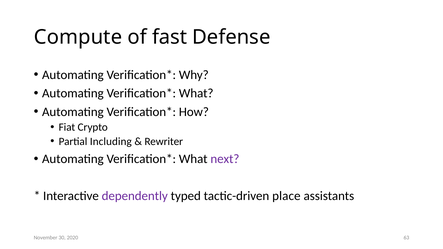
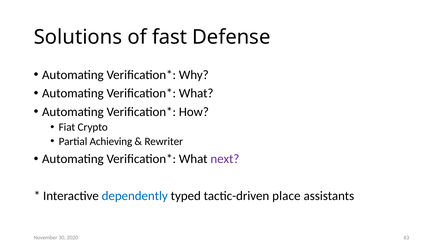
Compute: Compute -> Solutions
Including: Including -> Achieving
dependently colour: purple -> blue
